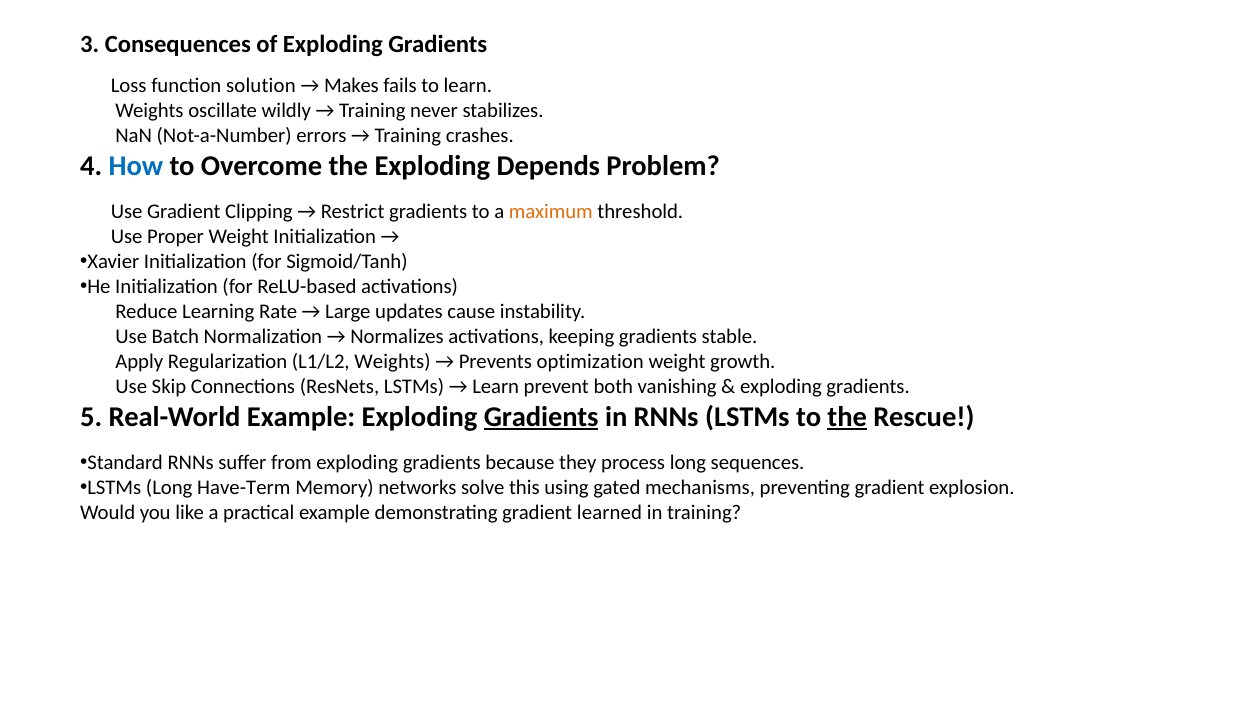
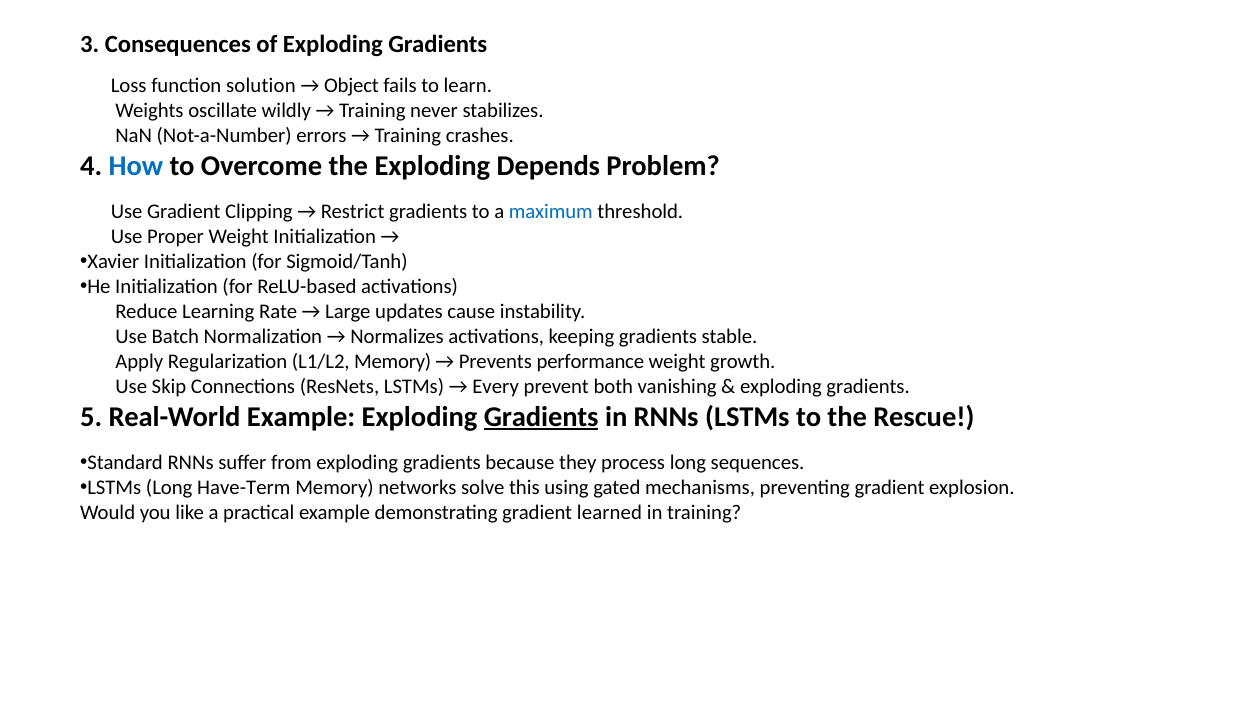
Makes: Makes -> Object
maximum colour: orange -> blue
L1/L2 Weights: Weights -> Memory
optimization: optimization -> performance
Learn at (496, 386): Learn -> Every
the at (847, 417) underline: present -> none
